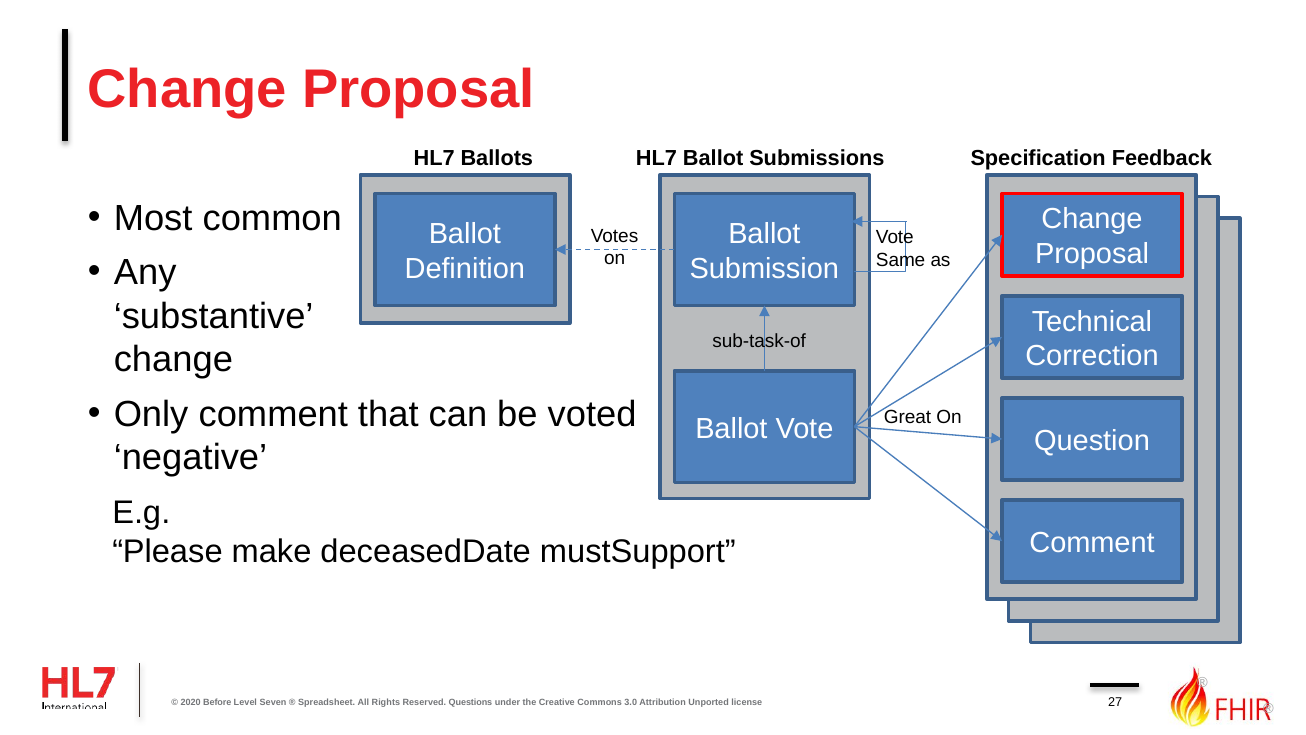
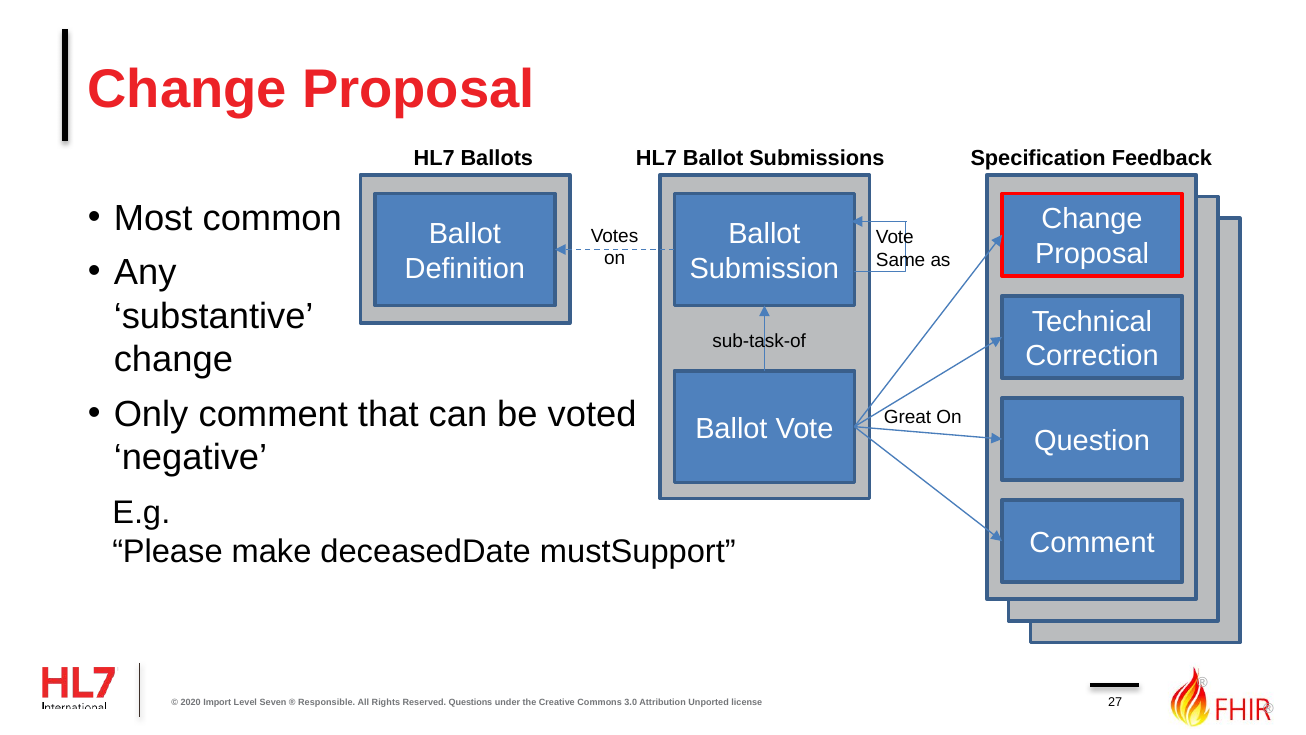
Before: Before -> Import
Spreadsheet: Spreadsheet -> Responsible
